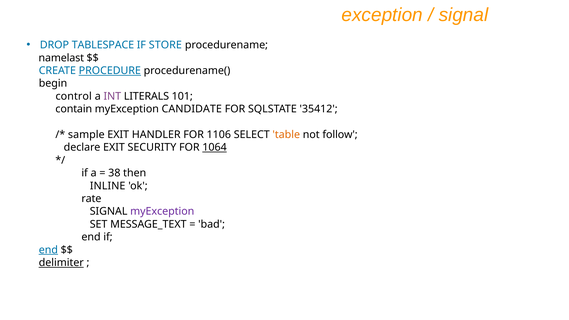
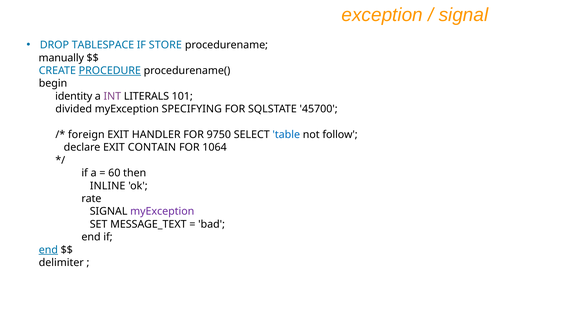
namelast: namelast -> manually
control: control -> identity
contain: contain -> divided
CANDIDATE: CANDIDATE -> SPECIFYING
35412: 35412 -> 45700
sample: sample -> foreign
1106: 1106 -> 9750
table colour: orange -> blue
SECURITY: SECURITY -> CONTAIN
1064 underline: present -> none
38: 38 -> 60
delimiter underline: present -> none
